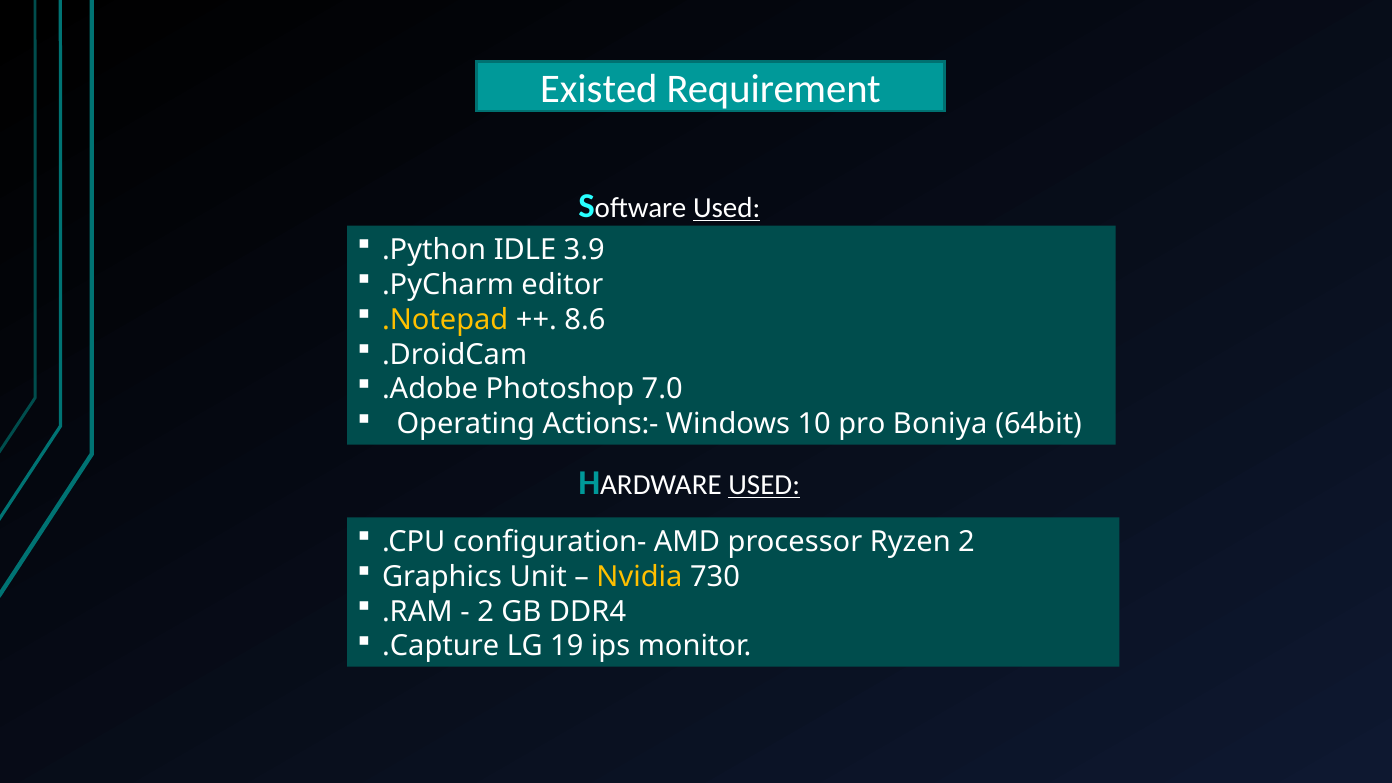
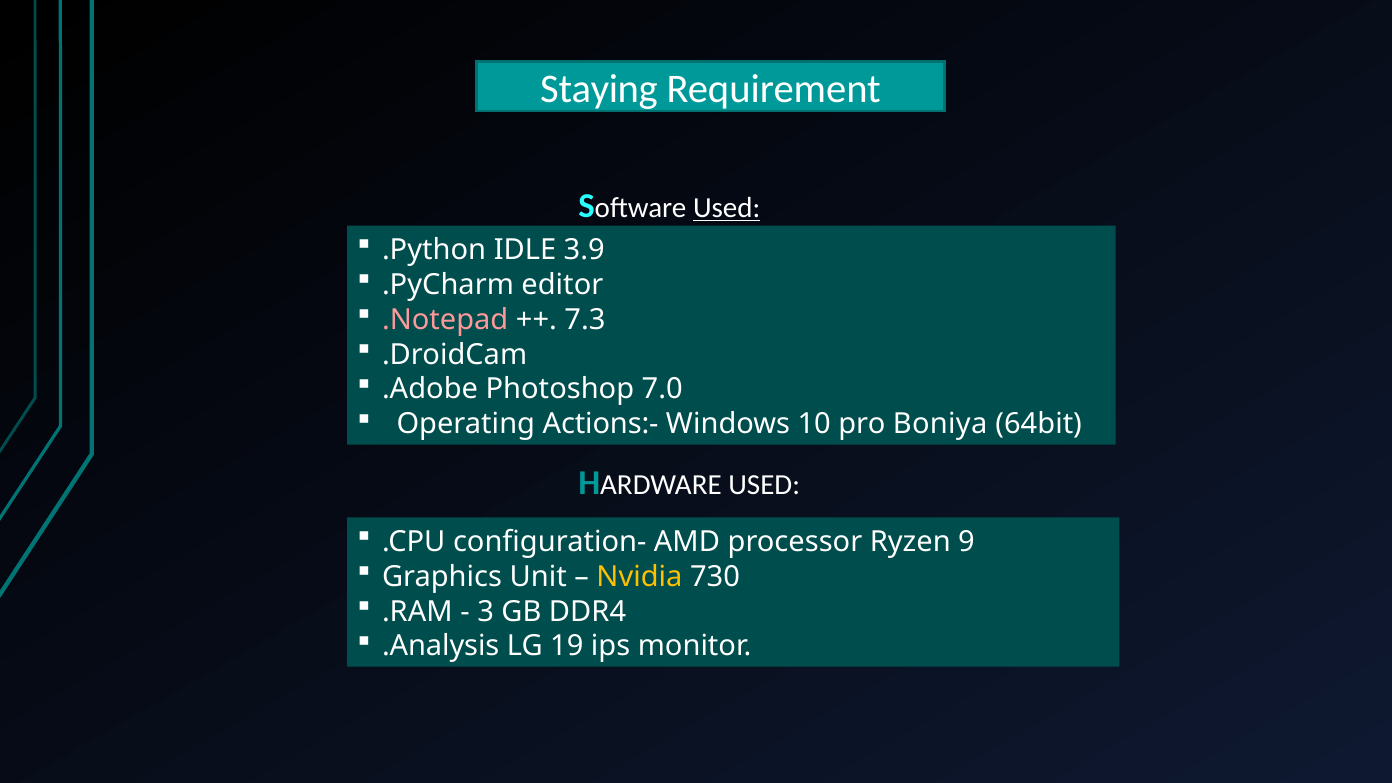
Existed: Existed -> Staying
.Notepad colour: yellow -> pink
8.6: 8.6 -> 7.3
USED at (764, 485) underline: present -> none
Ryzen 2: 2 -> 9
2 at (486, 612): 2 -> 3
.Capture: .Capture -> .Analysis
